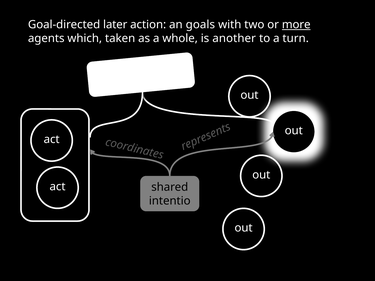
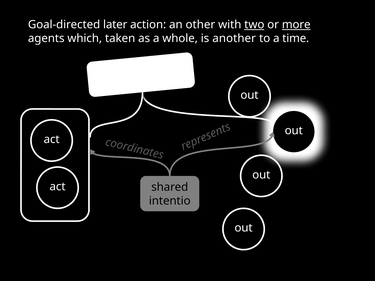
goals: goals -> other
two underline: none -> present
turn: turn -> time
